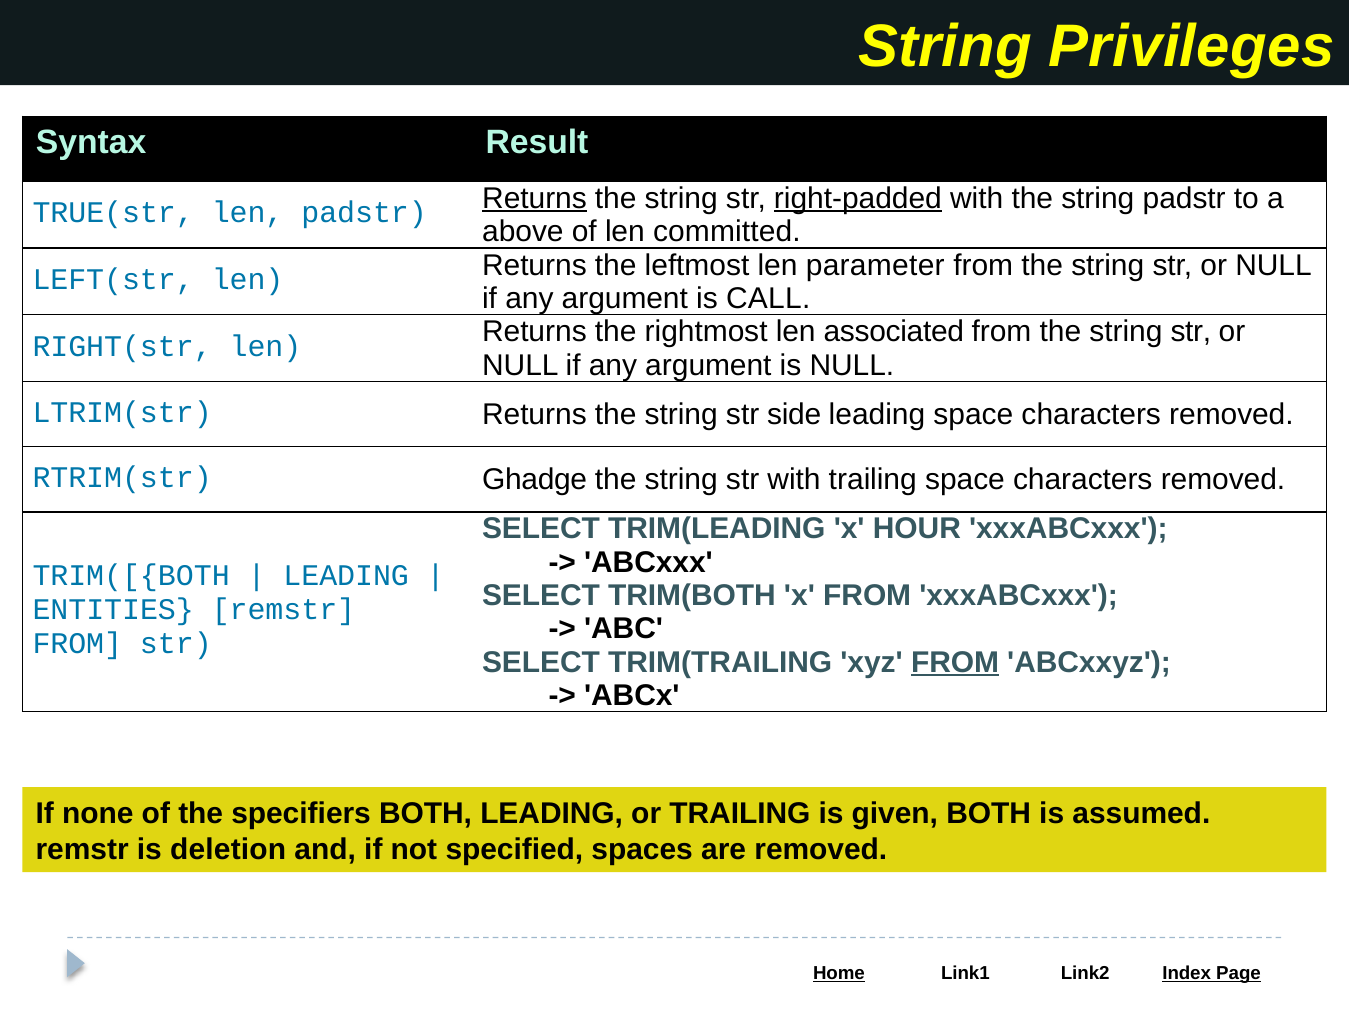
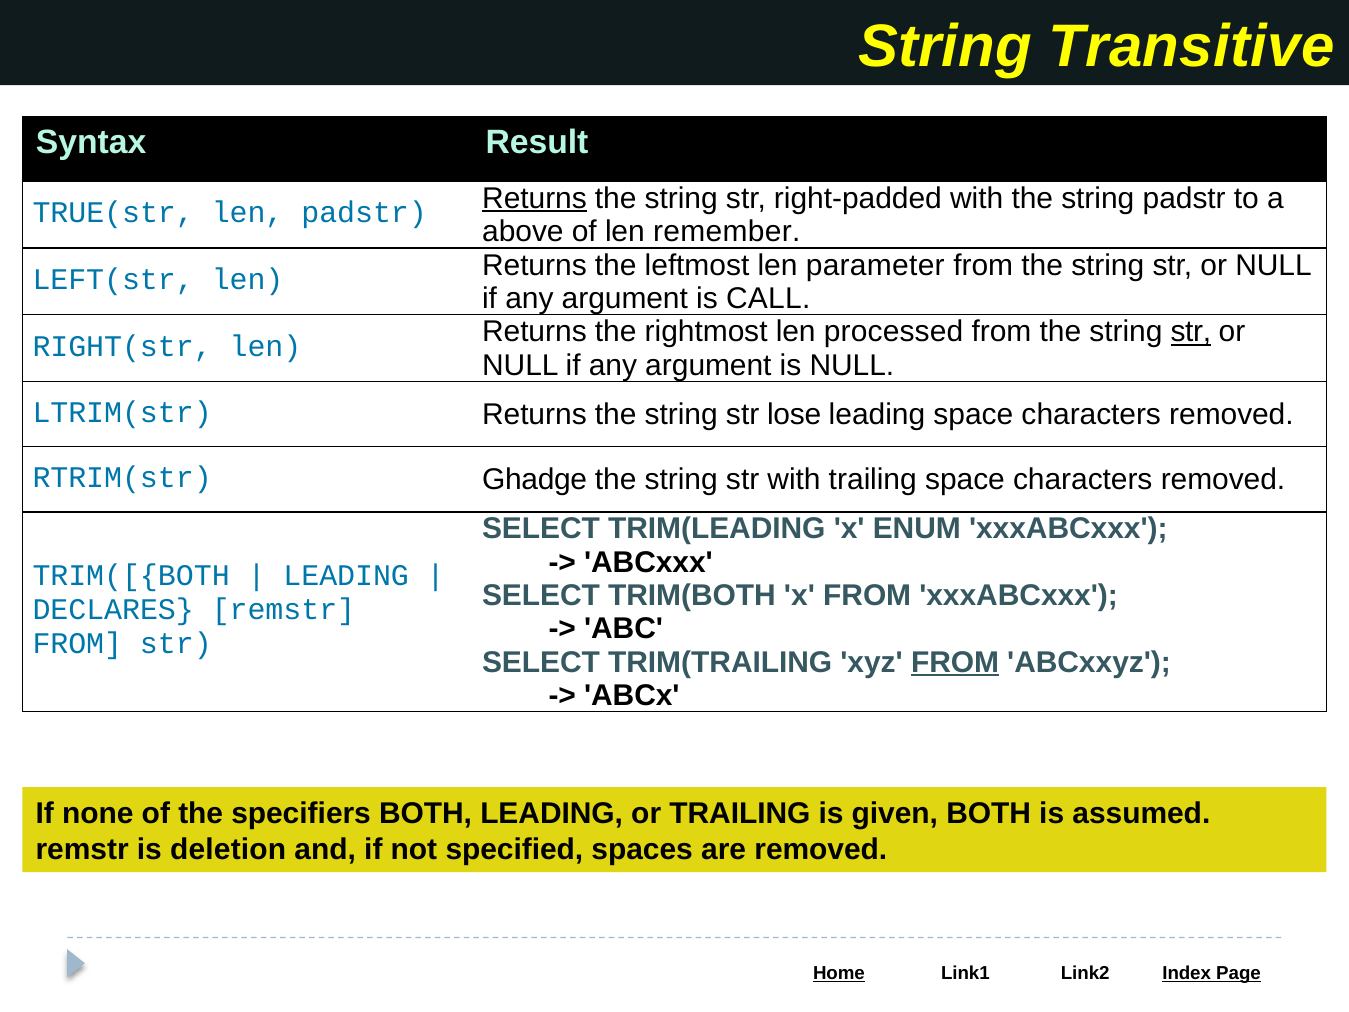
Privileges: Privileges -> Transitive
right-padded underline: present -> none
committed: committed -> remember
associated: associated -> processed
str at (1191, 332) underline: none -> present
side: side -> lose
HOUR: HOUR -> ENUM
ENTITIES: ENTITIES -> DECLARES
